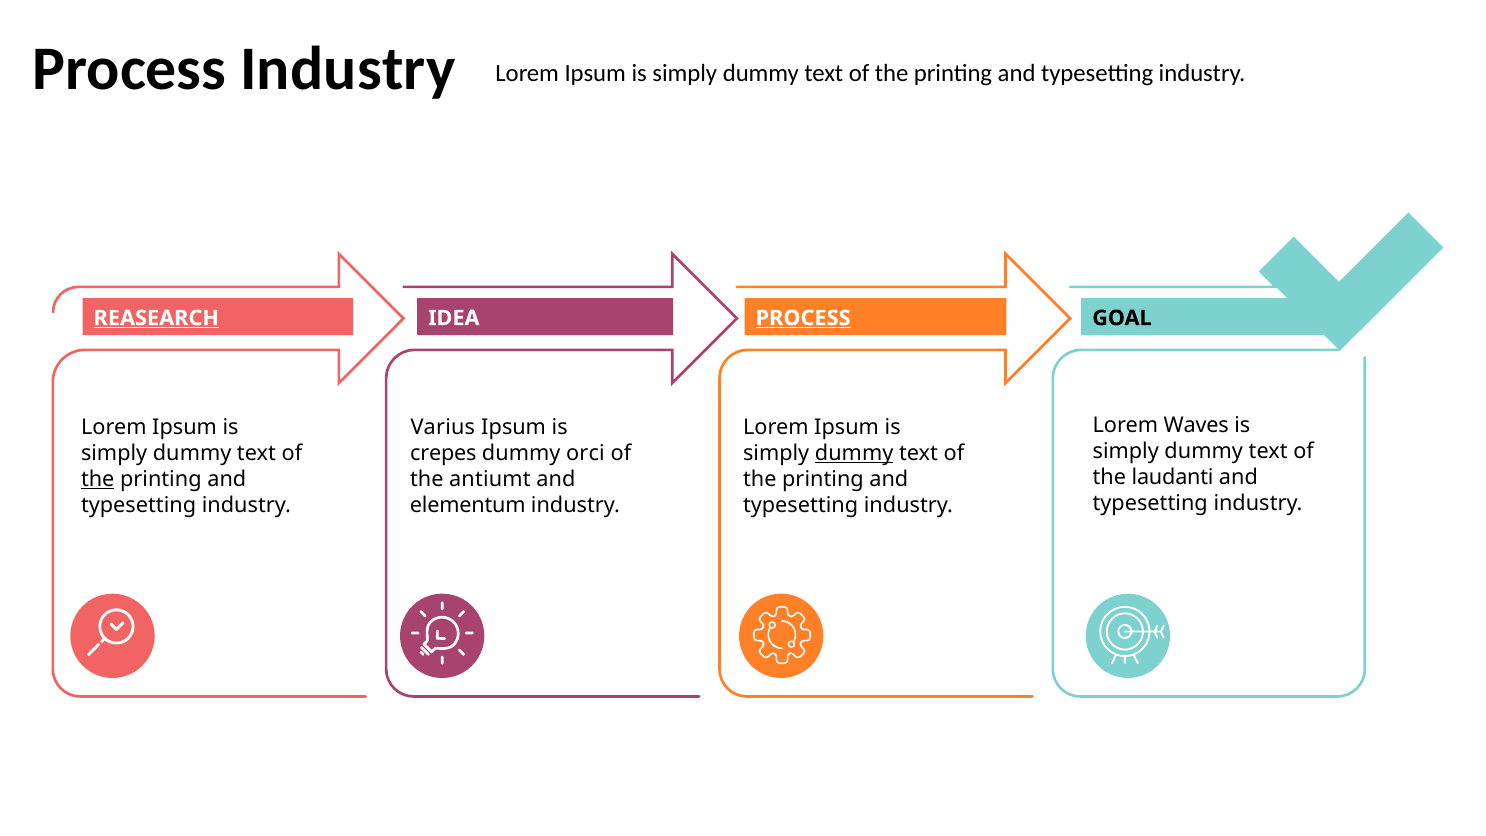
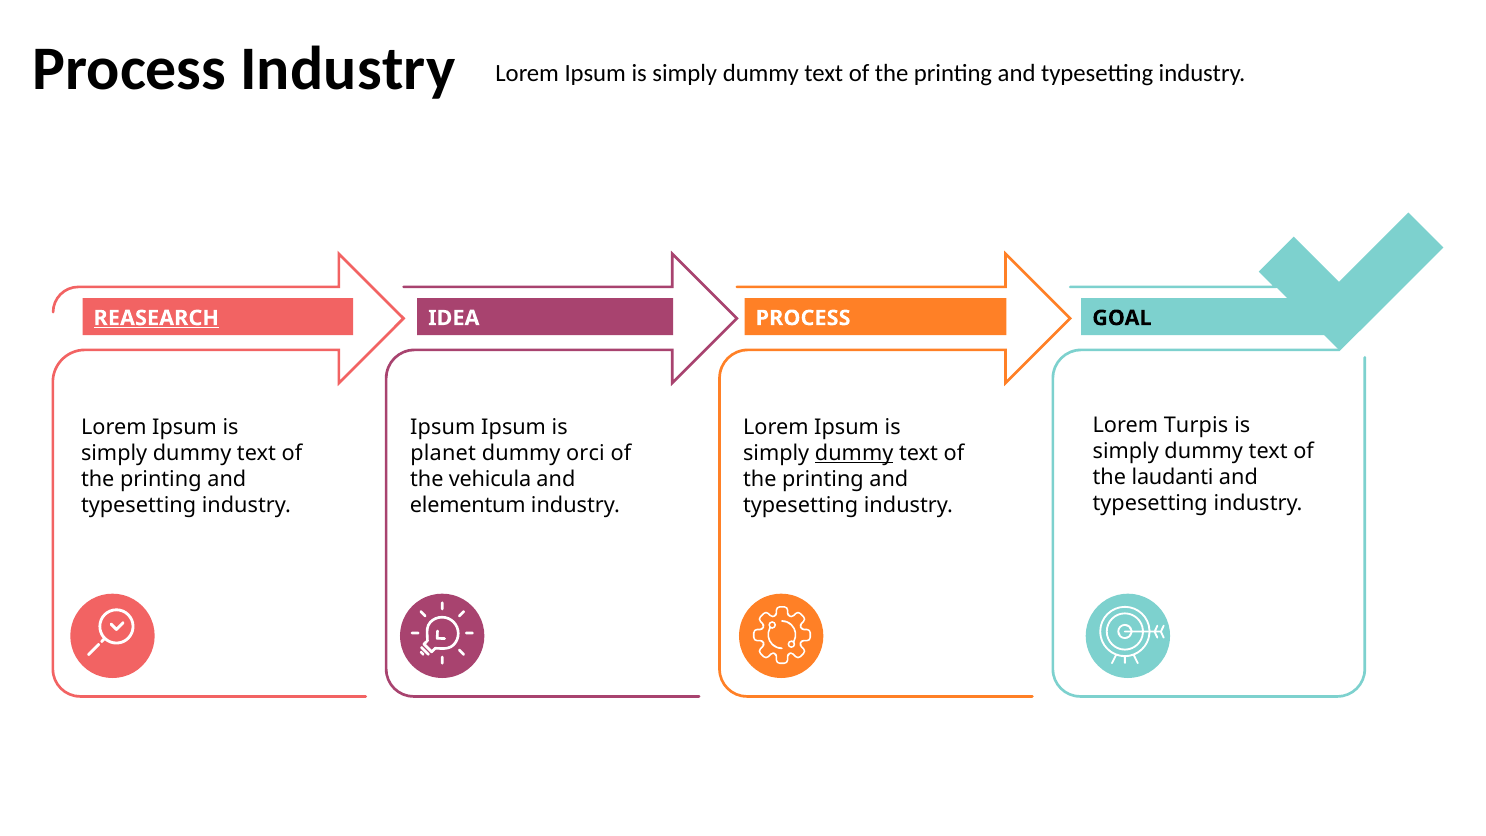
PROCESS at (803, 318) underline: present -> none
Waves: Waves -> Turpis
Varius at (443, 427): Varius -> Ipsum
crepes: crepes -> planet
the at (98, 479) underline: present -> none
antiumt: antiumt -> vehicula
